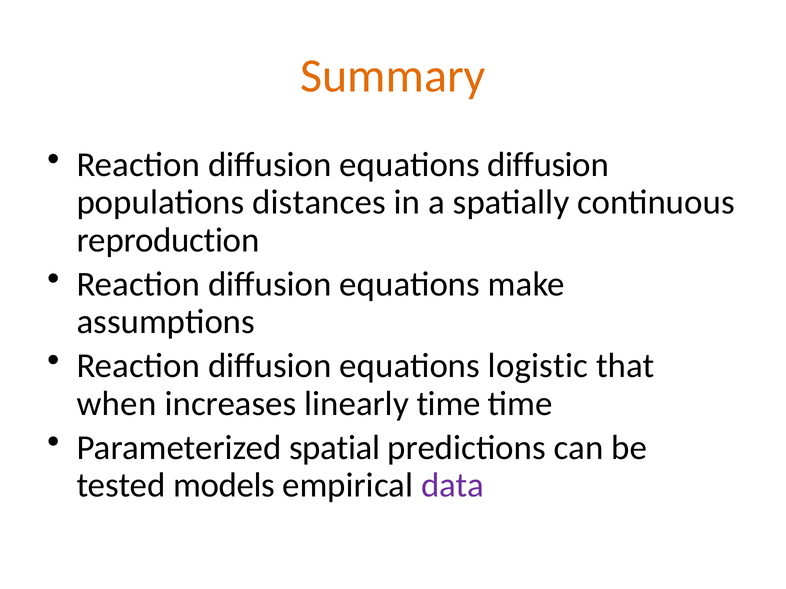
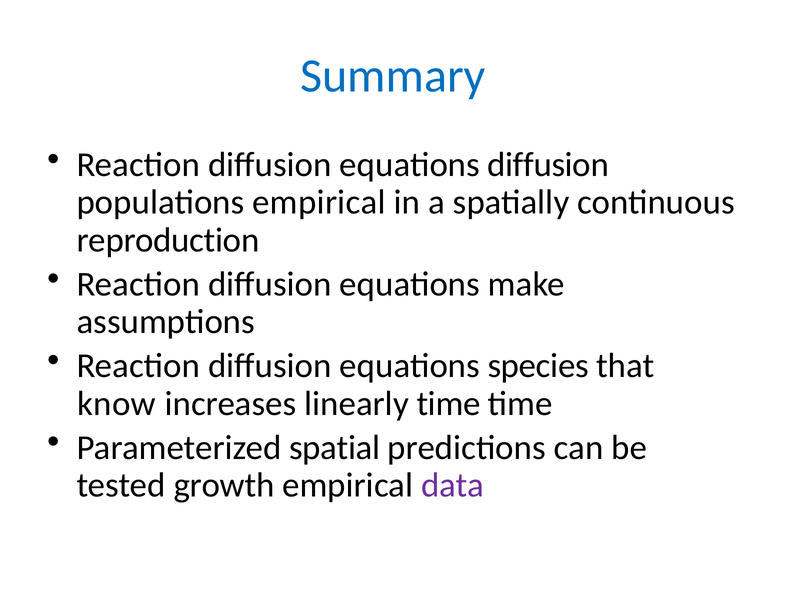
Summary colour: orange -> blue
populations distances: distances -> empirical
logistic: logistic -> species
when: when -> know
models: models -> growth
